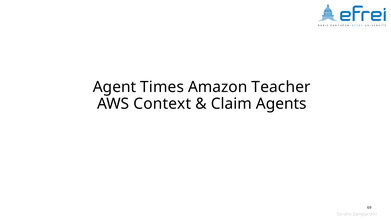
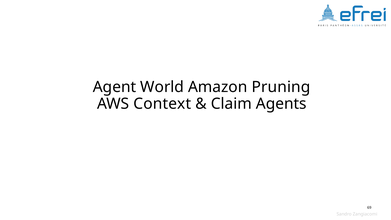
Times: Times -> World
Teacher: Teacher -> Pruning
